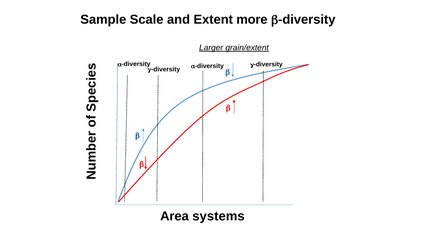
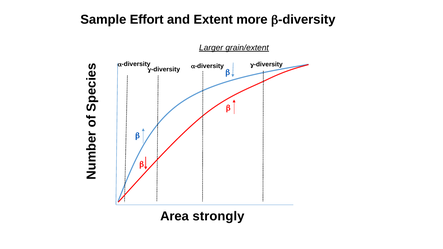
Scale: Scale -> Effort
systems: systems -> strongly
